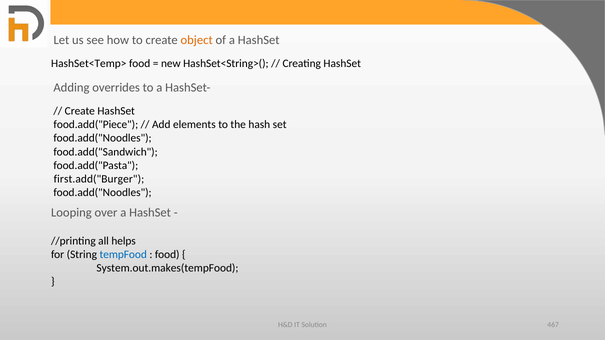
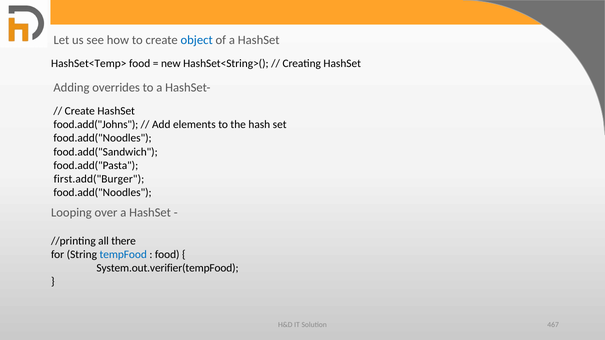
object colour: orange -> blue
food.add("Piece: food.add("Piece -> food.add("Johns
helps: helps -> there
System.out.makes(tempFood: System.out.makes(tempFood -> System.out.verifier(tempFood
